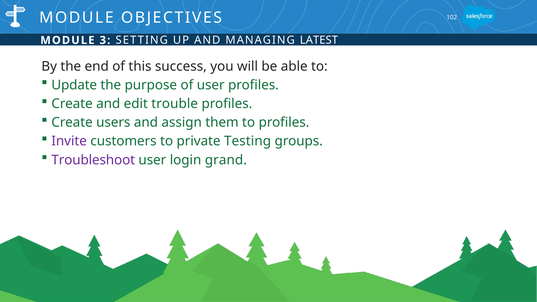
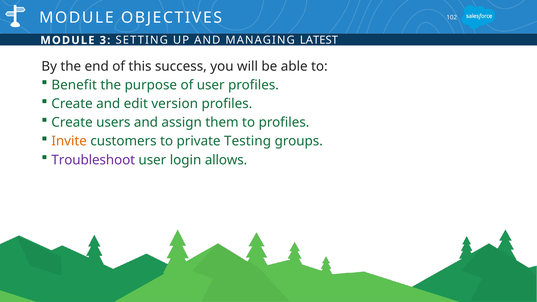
Update: Update -> Benefit
trouble: trouble -> version
Invite colour: purple -> orange
grand: grand -> allows
